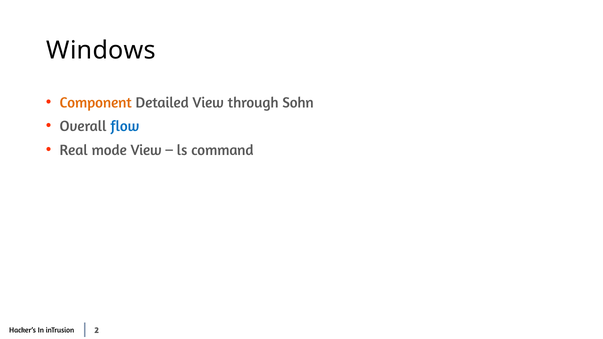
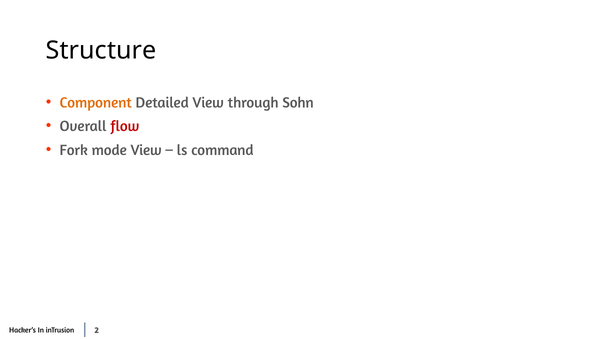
Windows: Windows -> Structure
flow colour: blue -> red
Real: Real -> Fork
